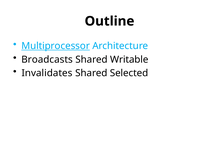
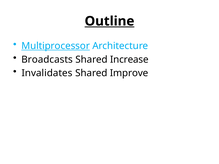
Outline underline: none -> present
Writable: Writable -> Increase
Selected: Selected -> Improve
